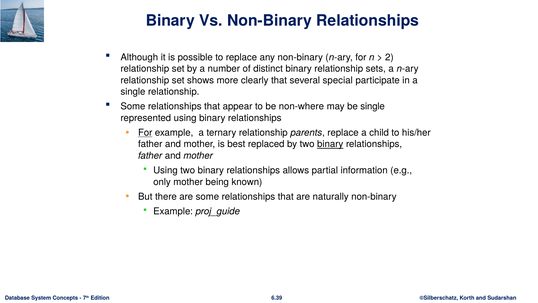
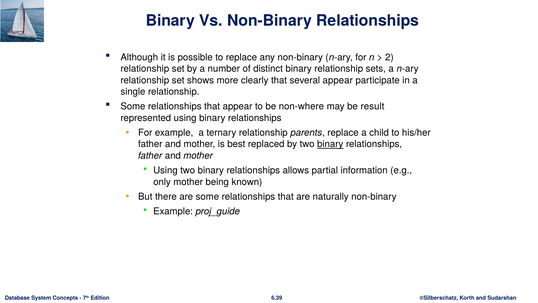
several special: special -> appear
be single: single -> result
For at (145, 133) underline: present -> none
